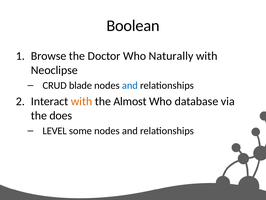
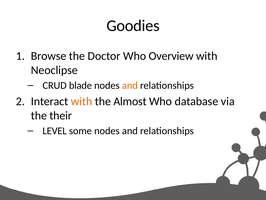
Boolean: Boolean -> Goodies
Naturally: Naturally -> Overview
and at (130, 85) colour: blue -> orange
does: does -> their
